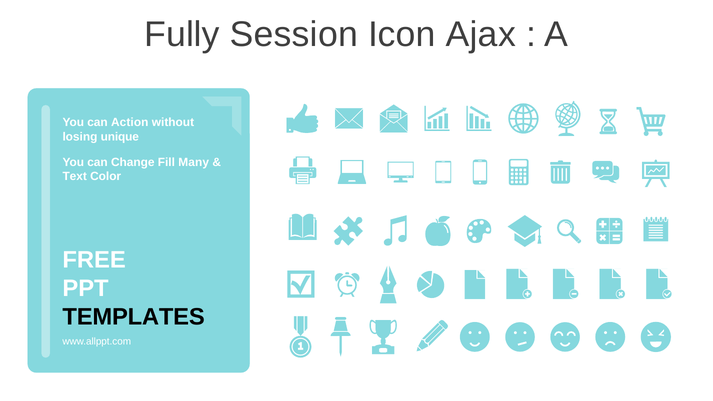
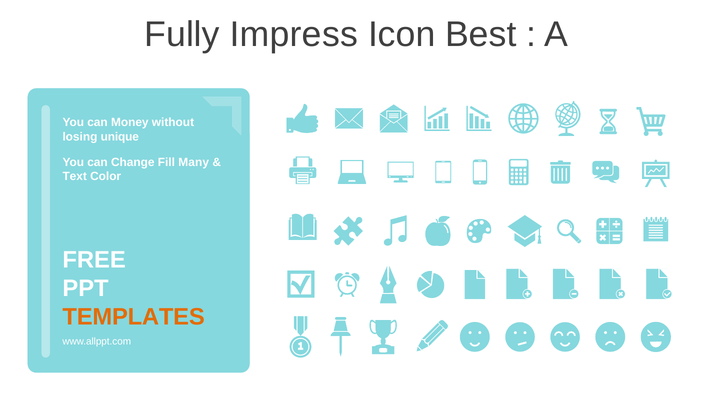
Session: Session -> Impress
Ajax: Ajax -> Best
Action: Action -> Money
TEMPLATES colour: black -> orange
